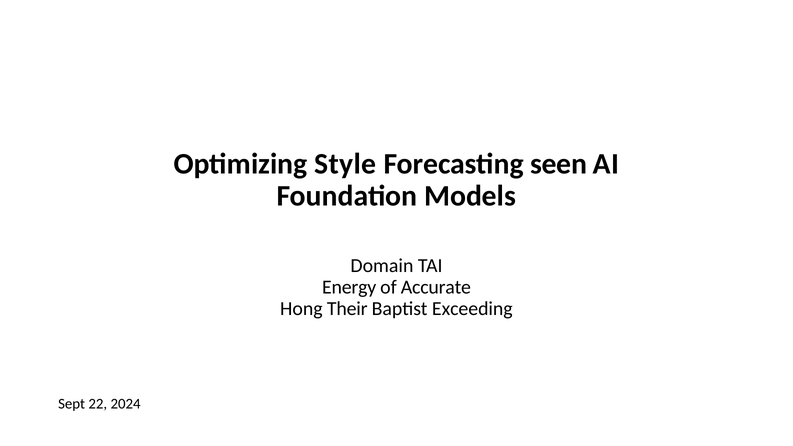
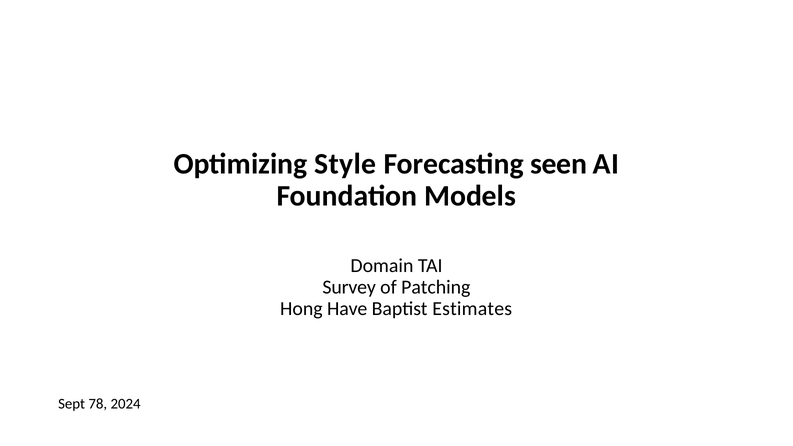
Energy: Energy -> Survey
Accurate: Accurate -> Patching
Their: Their -> Have
Exceeding: Exceeding -> Estimates
22: 22 -> 78
